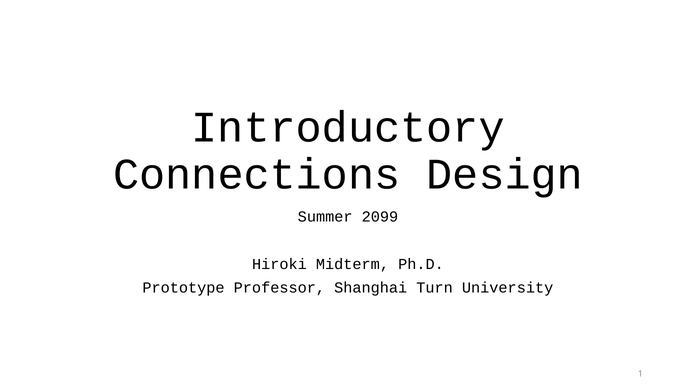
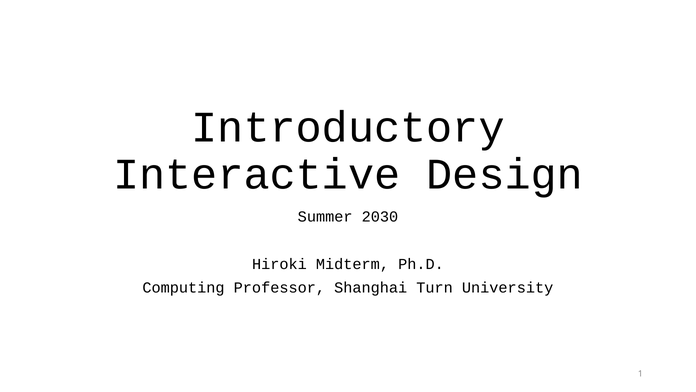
Connections: Connections -> Interactive
2099: 2099 -> 2030
Prototype: Prototype -> Computing
